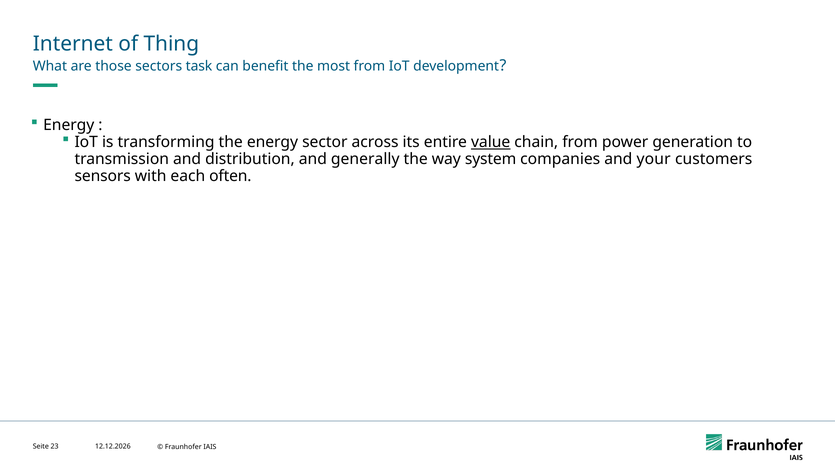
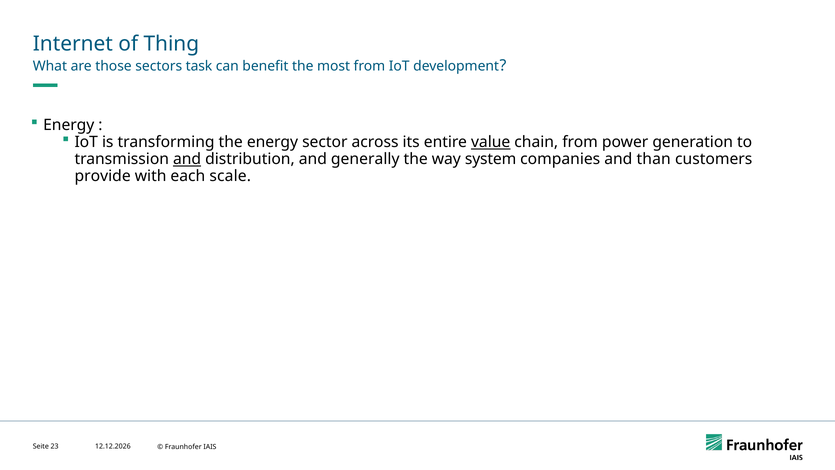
and at (187, 159) underline: none -> present
your: your -> than
sensors: sensors -> provide
often: often -> scale
